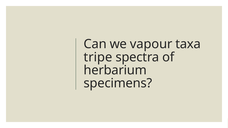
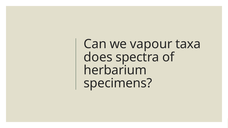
tripe: tripe -> does
